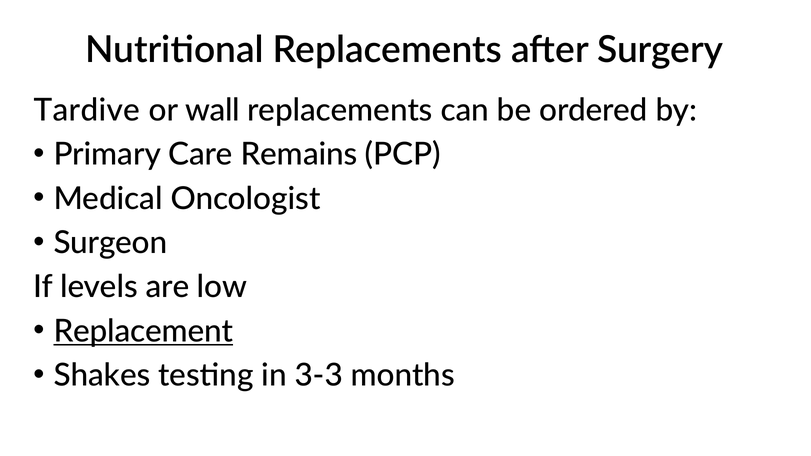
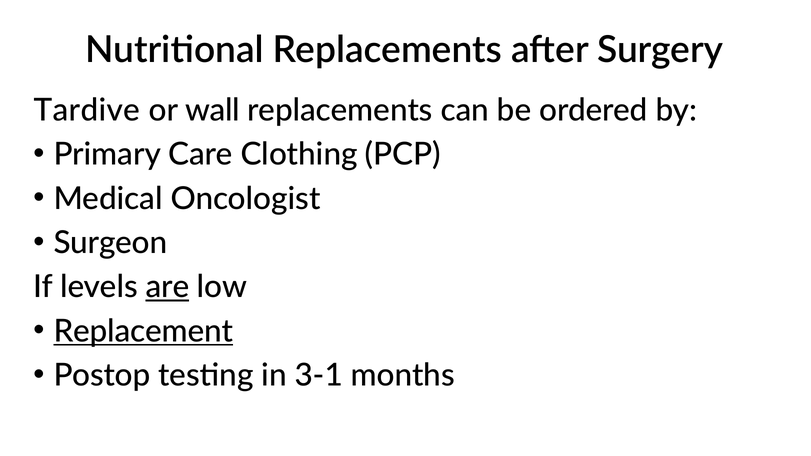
Remains: Remains -> Clothing
are underline: none -> present
Shakes: Shakes -> Postop
3-3: 3-3 -> 3-1
